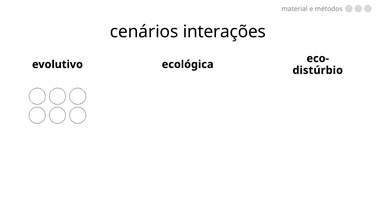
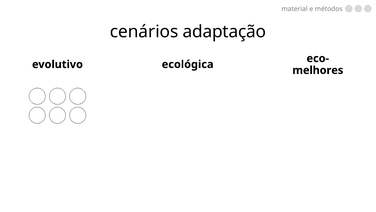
interações: interações -> adaptação
distúrbio: distúrbio -> melhores
